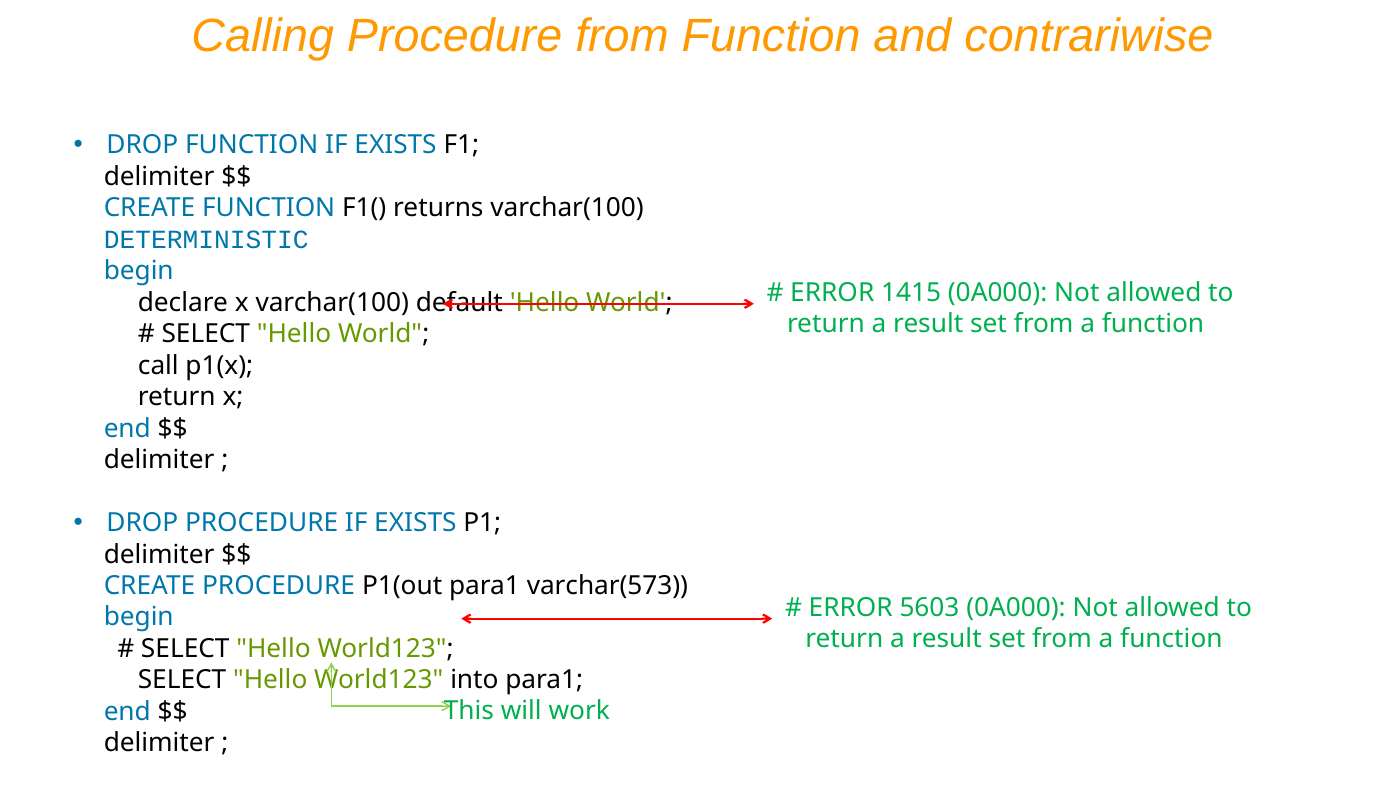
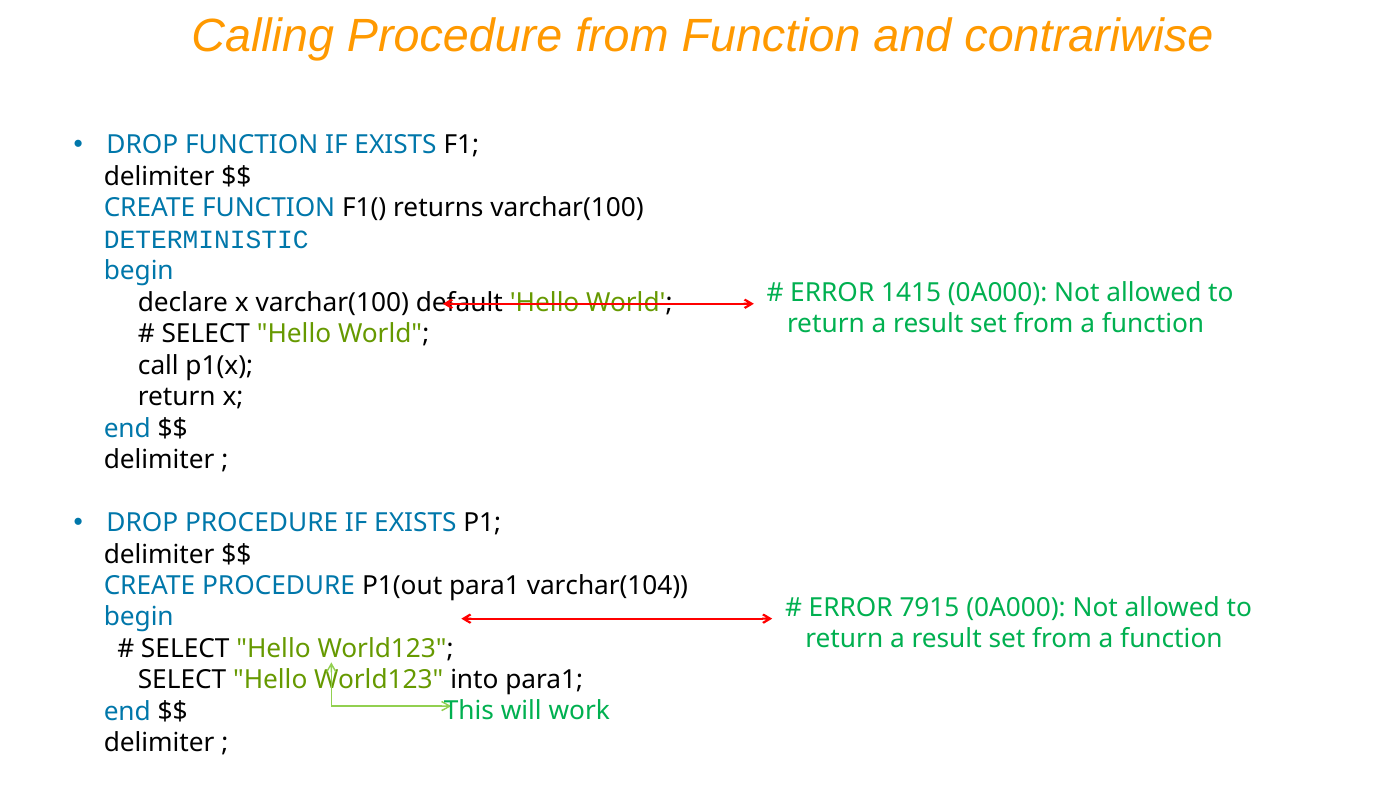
varchar(573: varchar(573 -> varchar(104
5603: 5603 -> 7915
